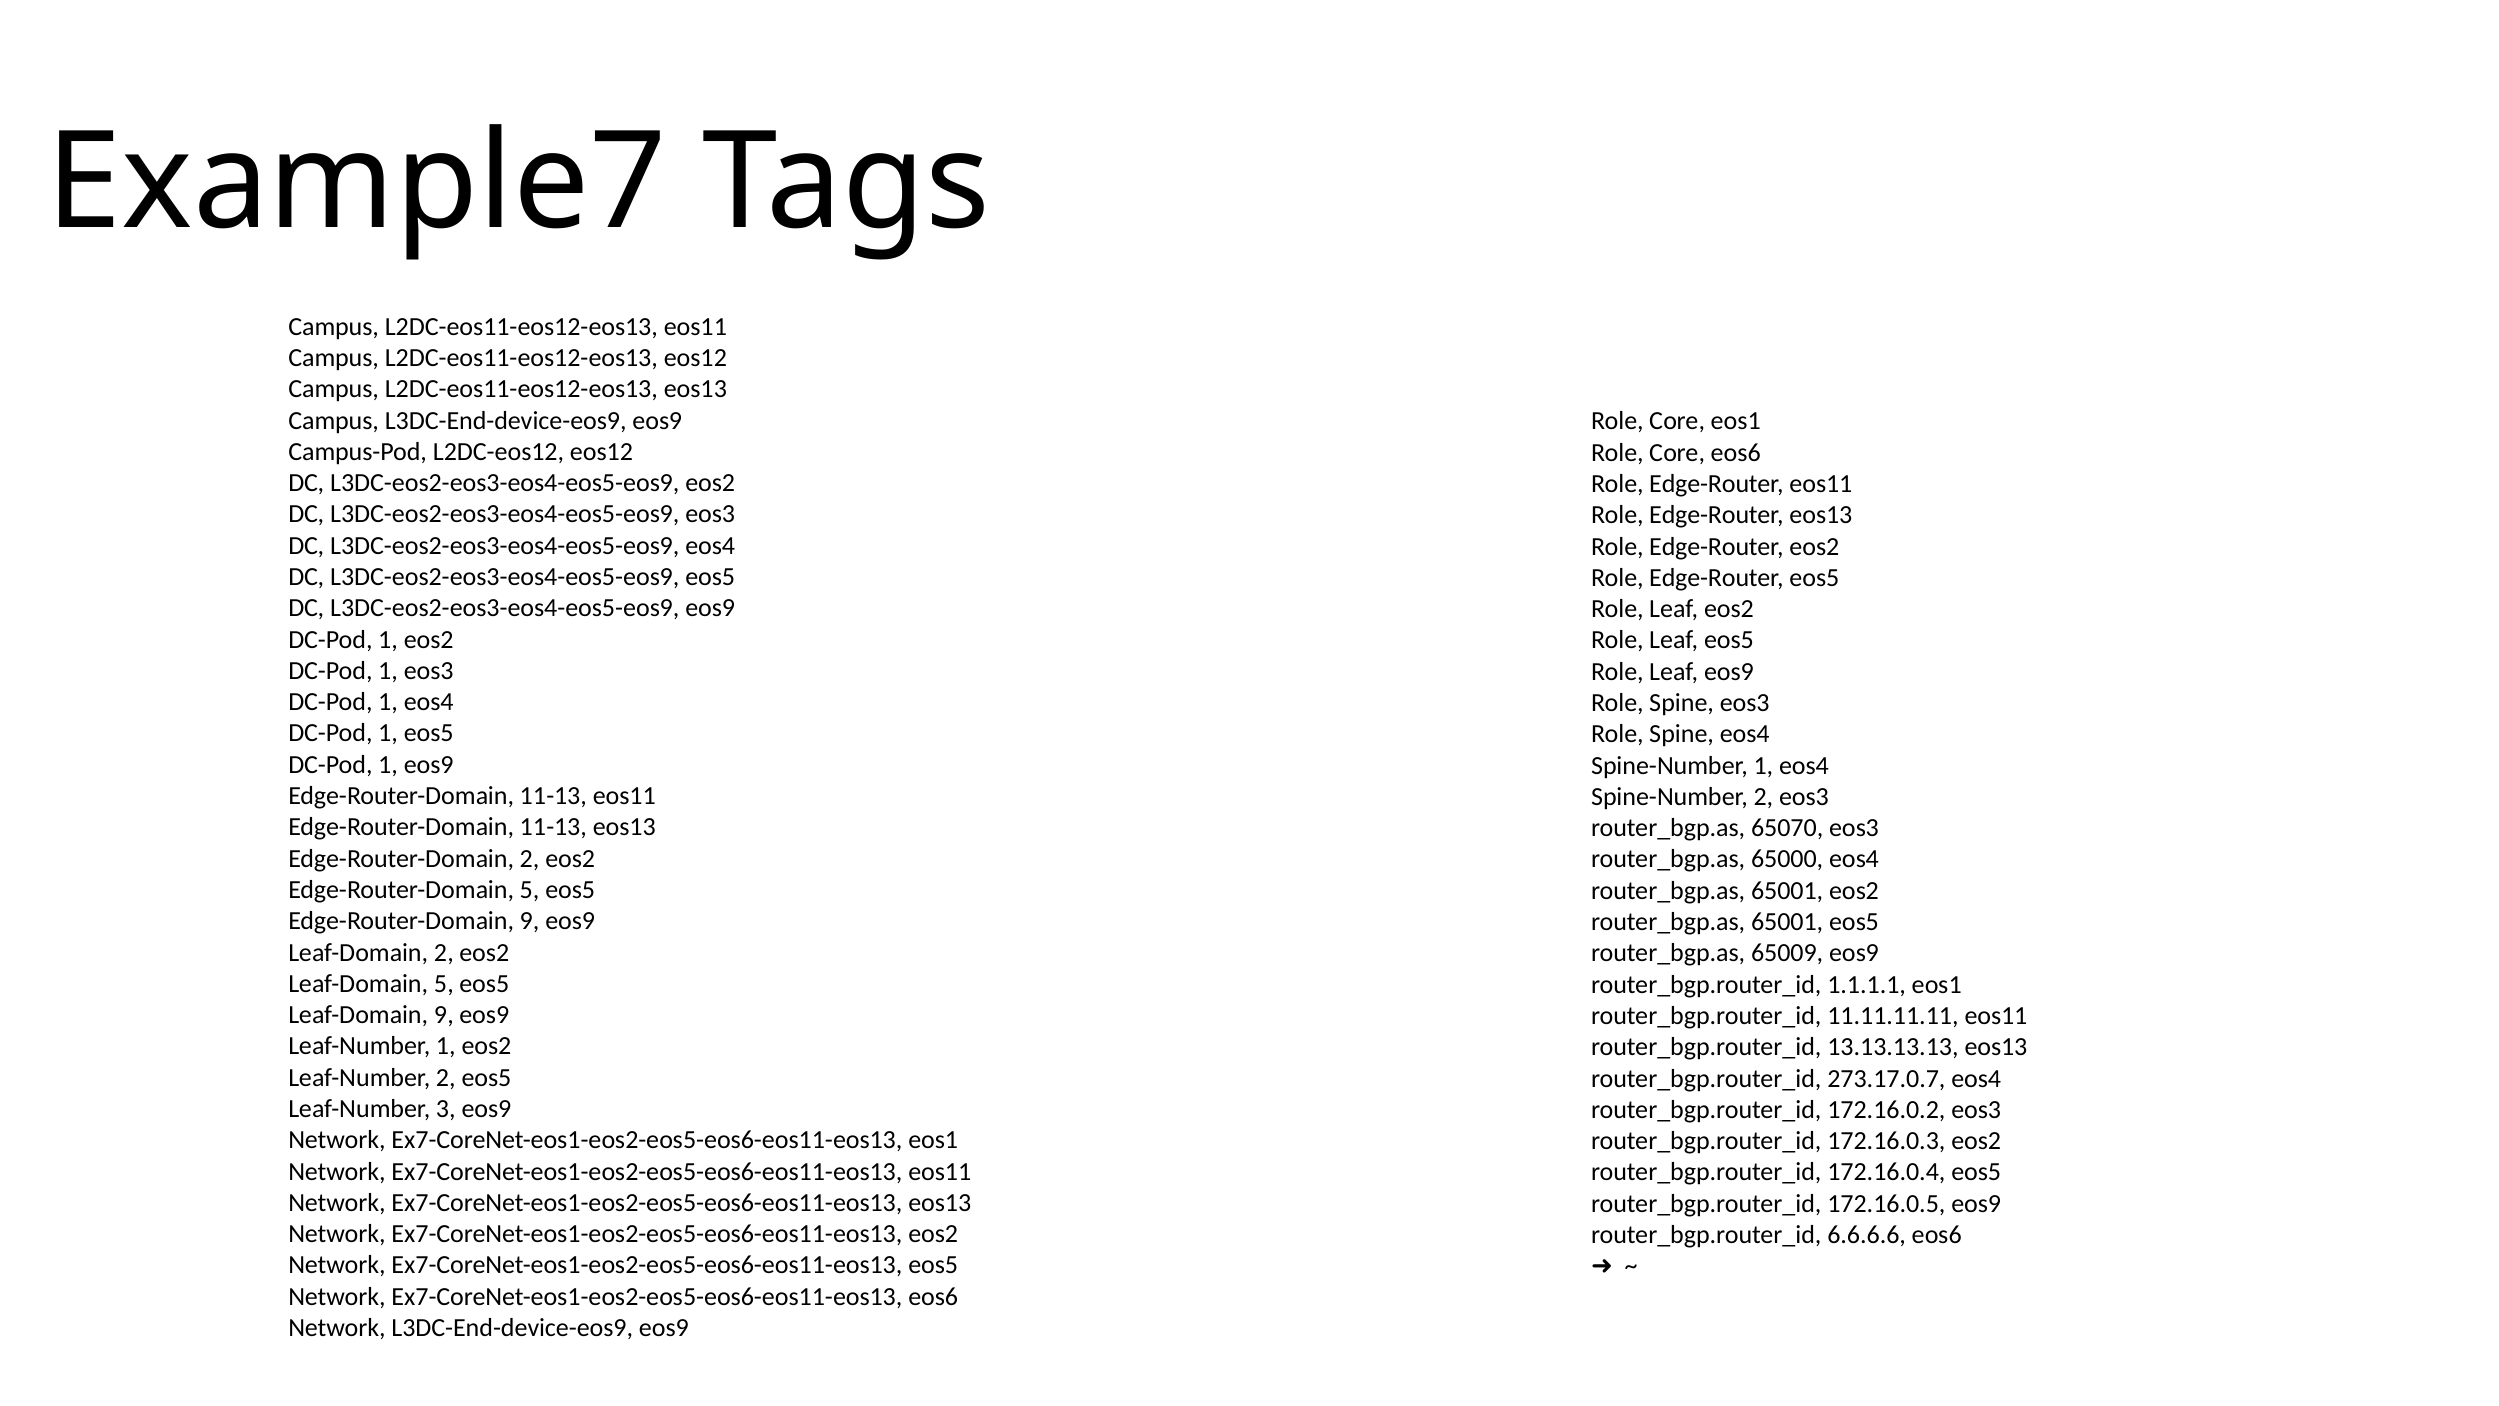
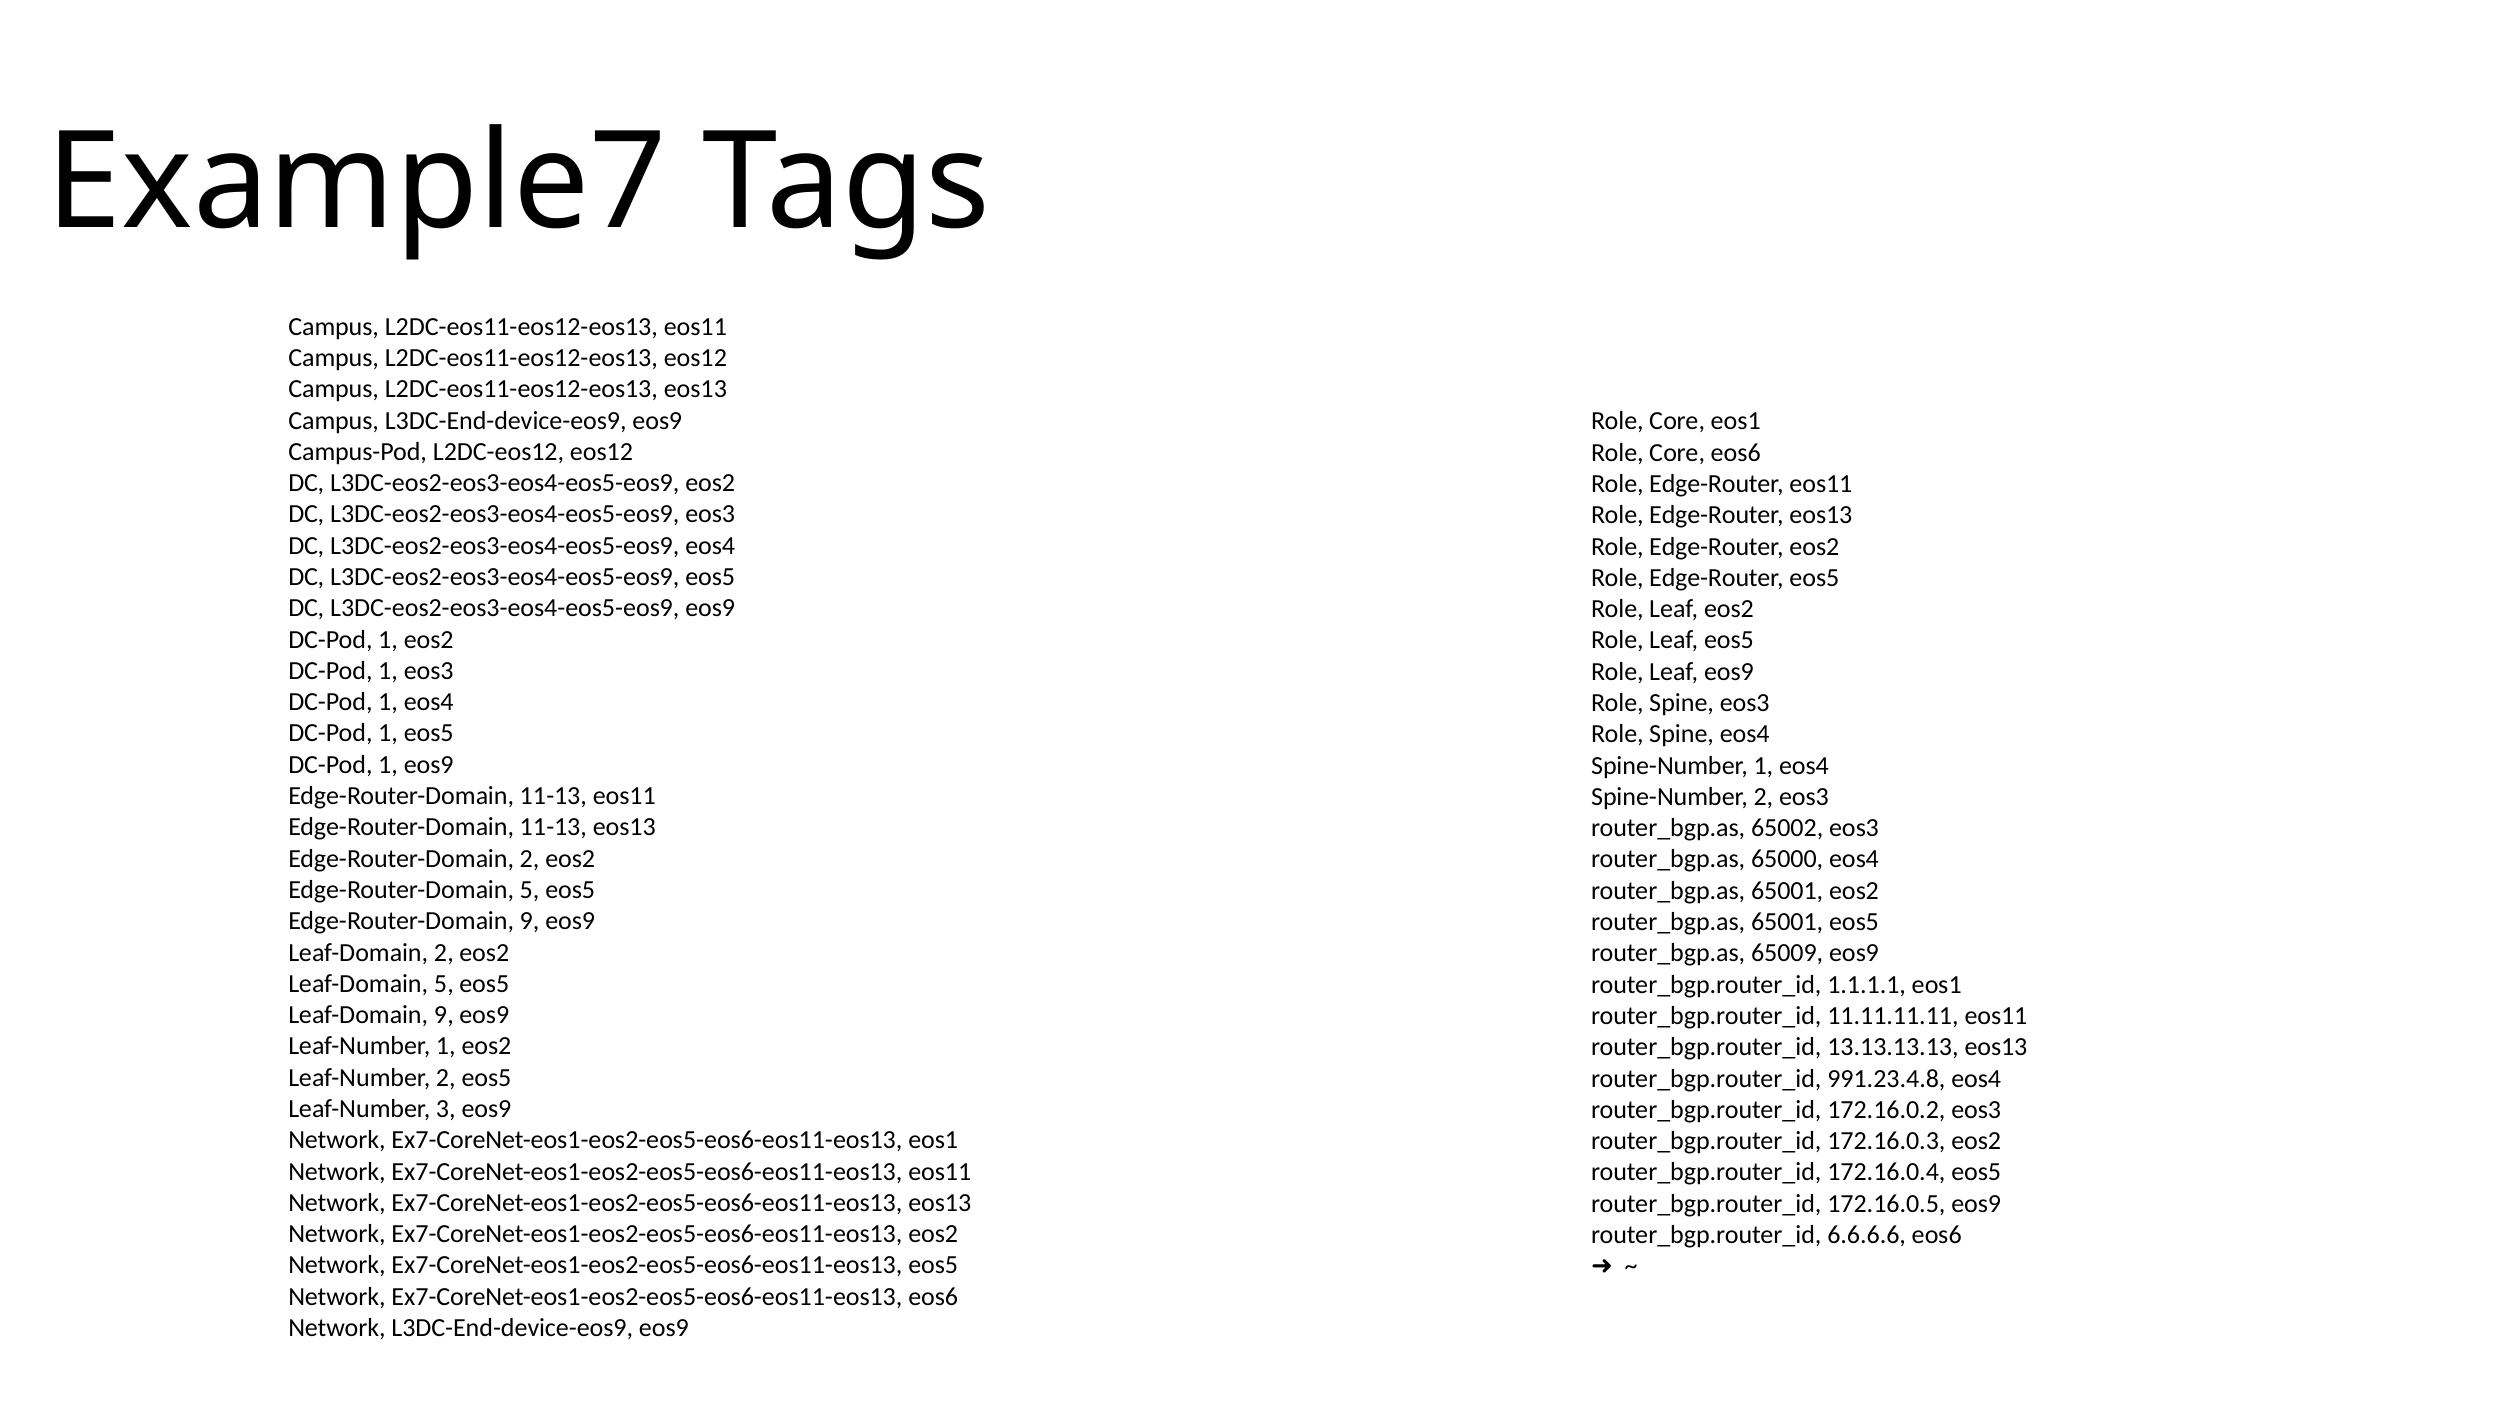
65070: 65070 -> 65002
273.17.0.7: 273.17.0.7 -> 991.23.4.8
